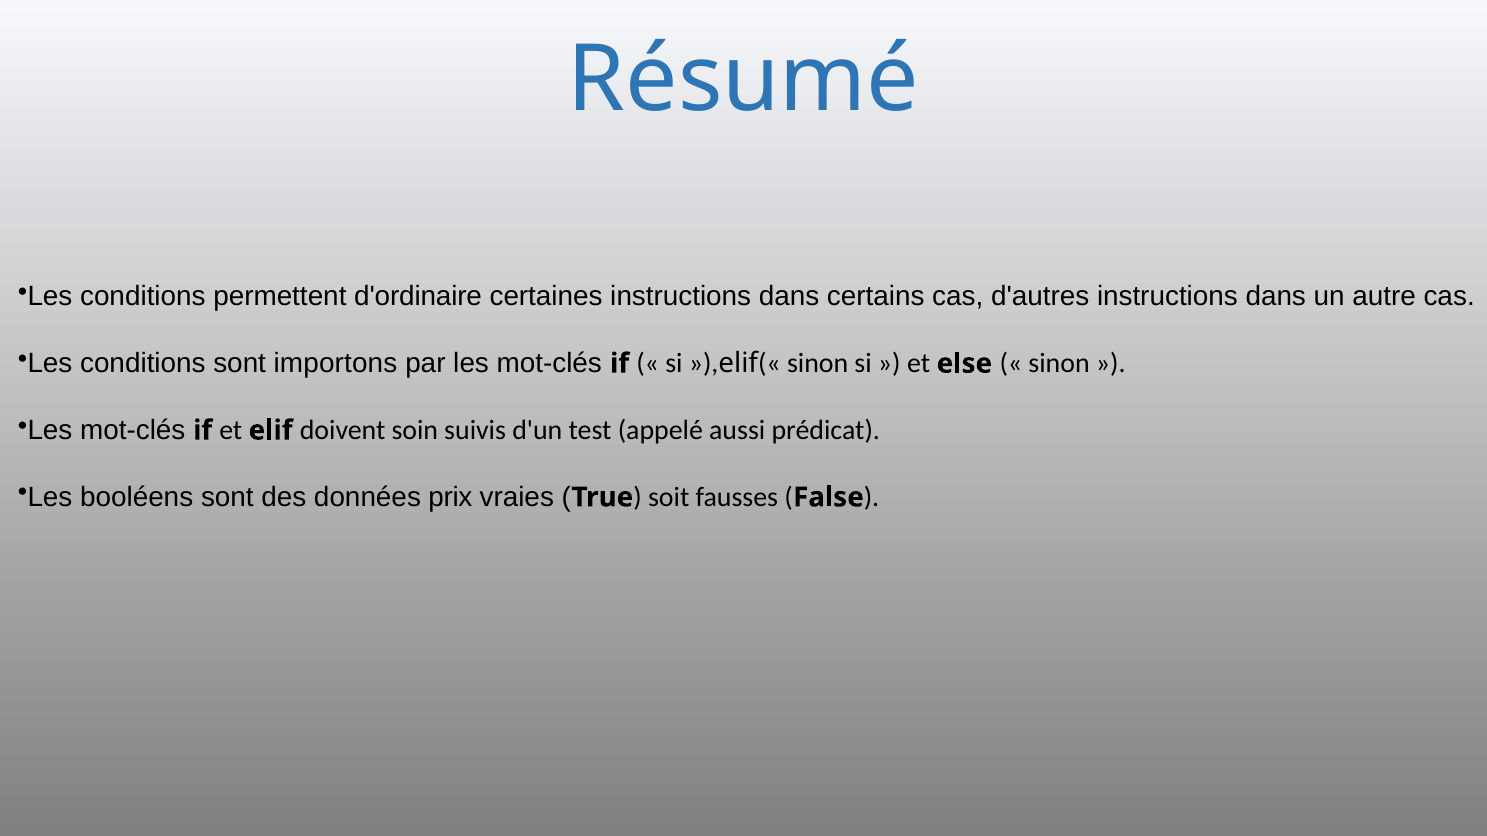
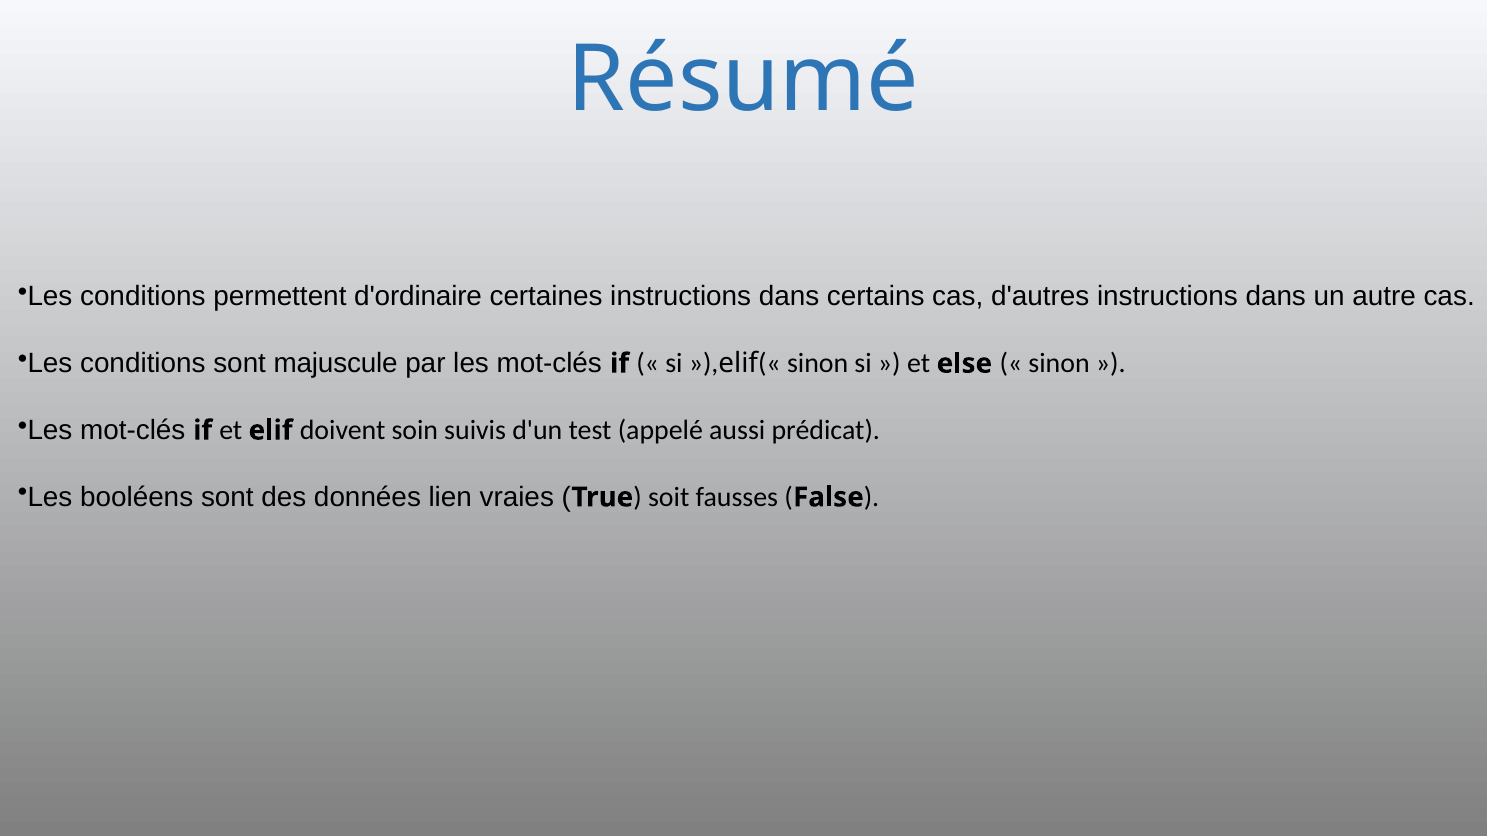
importons: importons -> majuscule
prix: prix -> lien
